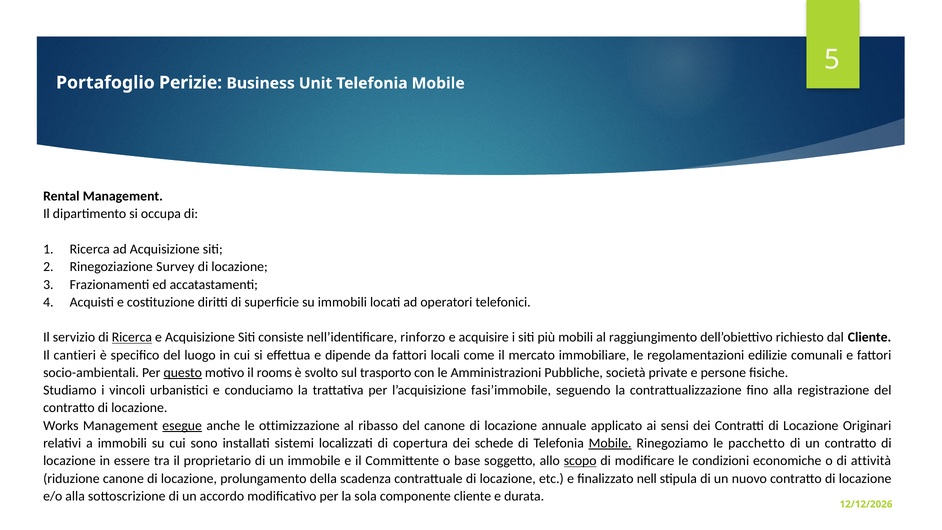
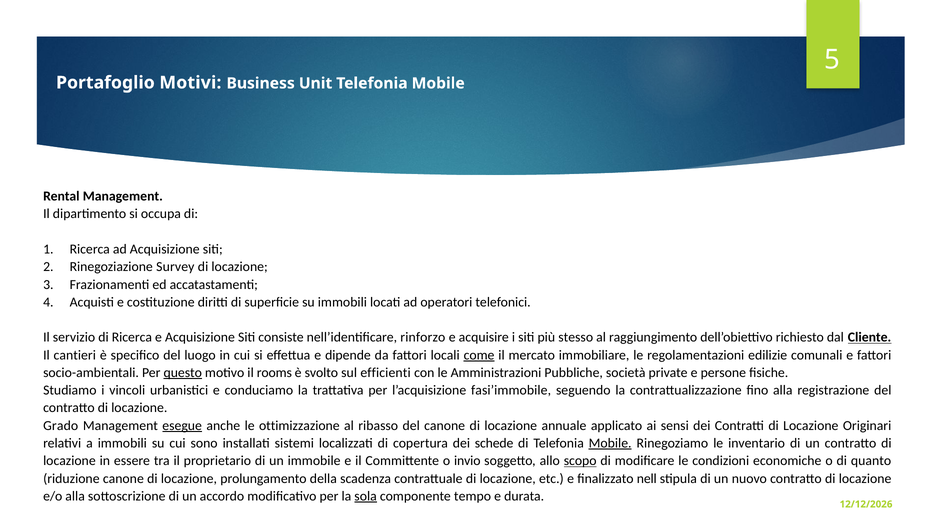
Perizie: Perizie -> Motivi
Ricerca at (132, 337) underline: present -> none
mobili: mobili -> stesso
Cliente at (870, 337) underline: none -> present
come underline: none -> present
trasporto: trasporto -> efficienti
Works: Works -> Grado
pacchetto: pacchetto -> inventario
base: base -> invio
attività: attività -> quanto
sola underline: none -> present
componente cliente: cliente -> tempo
